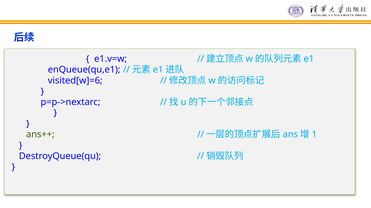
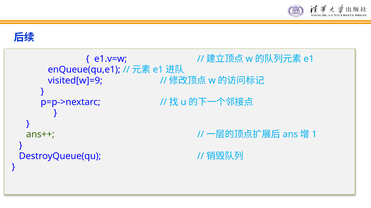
visited[w]=6: visited[w]=6 -> visited[w]=9
